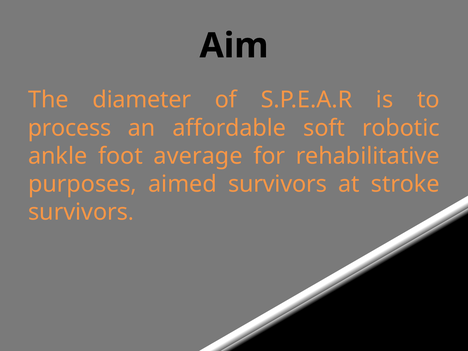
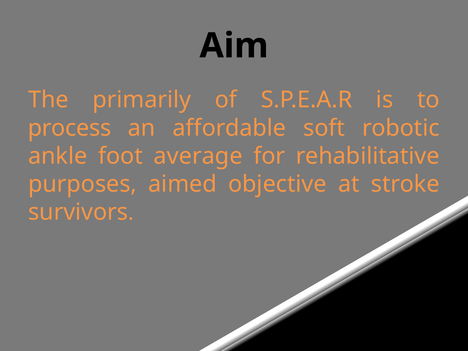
diameter: diameter -> primarily
aimed survivors: survivors -> objective
